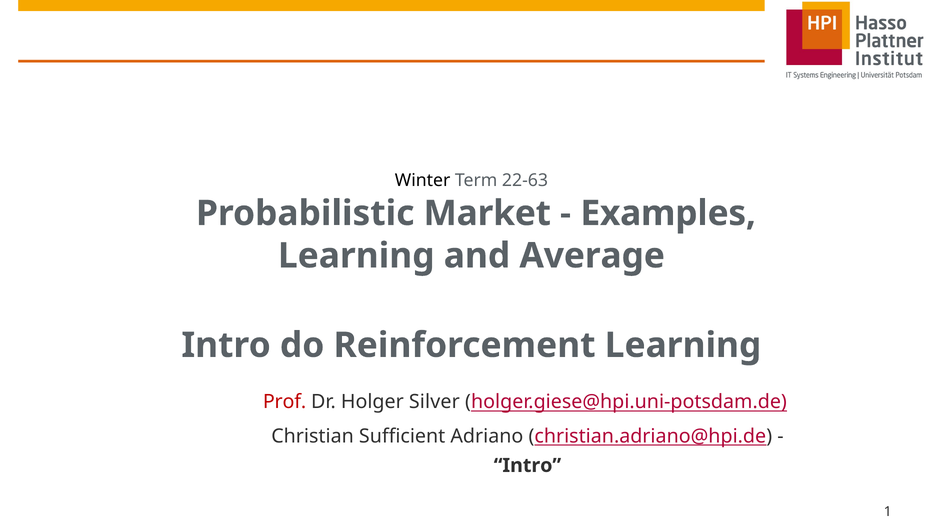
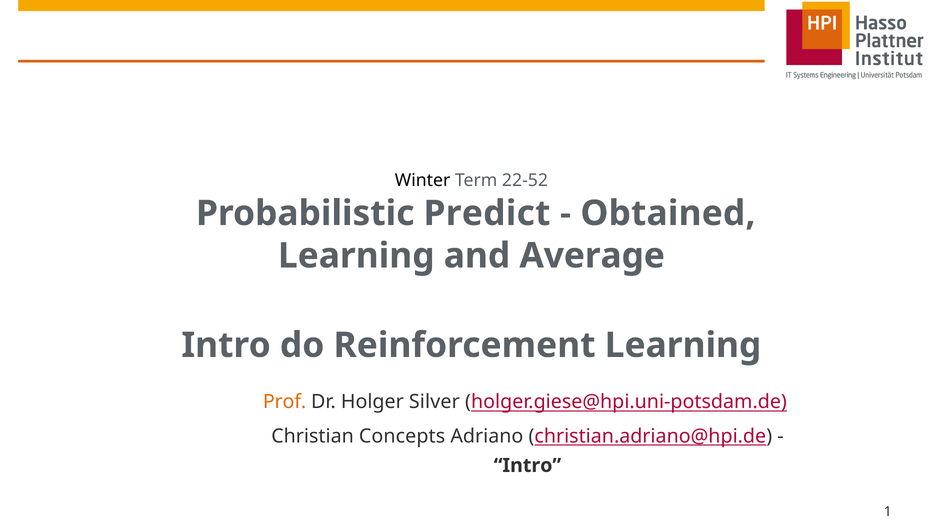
22-63: 22-63 -> 22-52
Market: Market -> Predict
Examples: Examples -> Obtained
Prof colour: red -> orange
Sufficient: Sufficient -> Concepts
